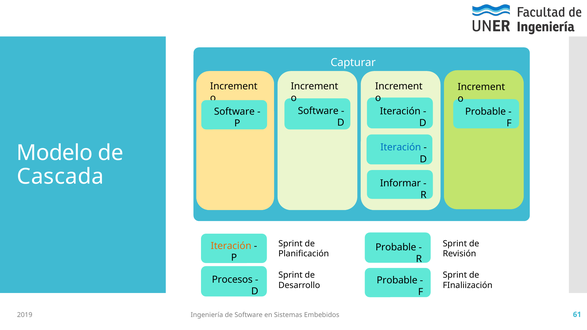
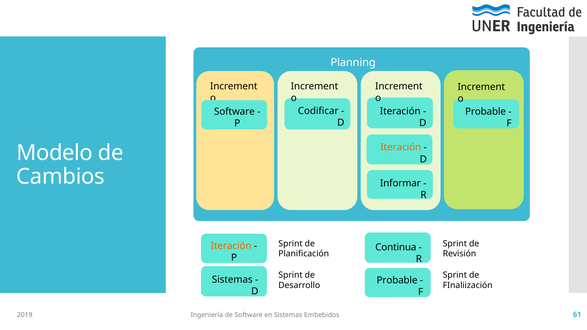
Capturar: Capturar -> Planning
Software at (318, 111): Software -> Codificar
Iteración at (401, 148) colour: blue -> orange
Cascada: Cascada -> Cambios
Probable at (396, 247): Probable -> Continua
Procesos at (232, 280): Procesos -> Sistemas
